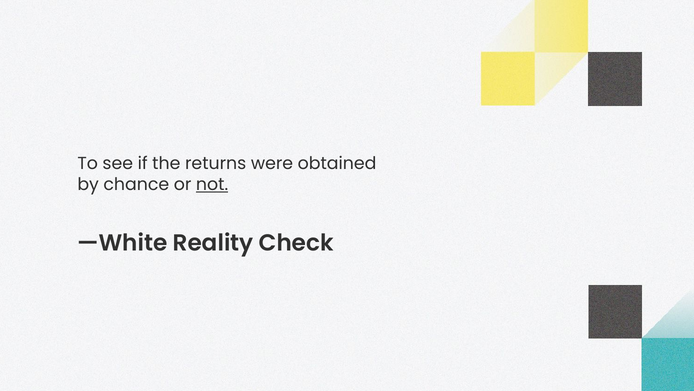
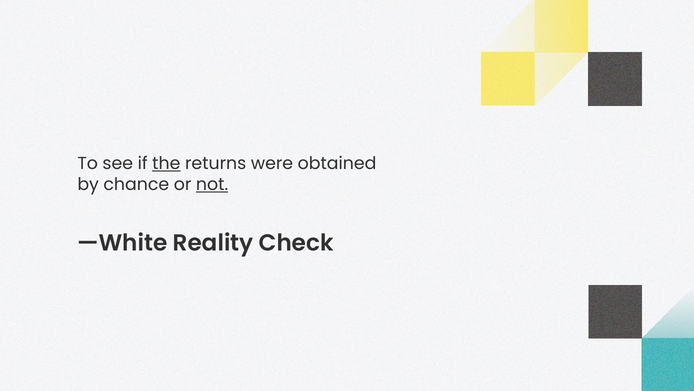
the underline: none -> present
